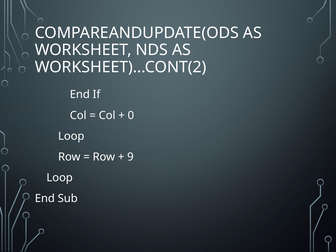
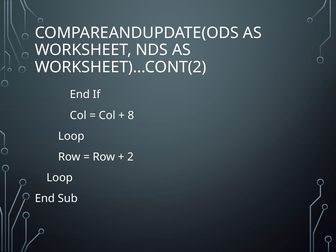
0: 0 -> 8
9: 9 -> 2
